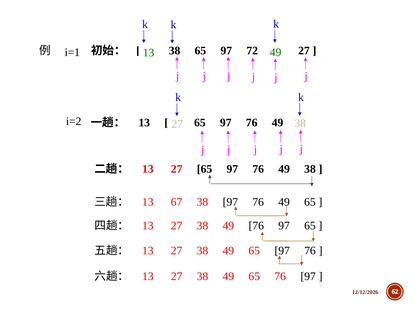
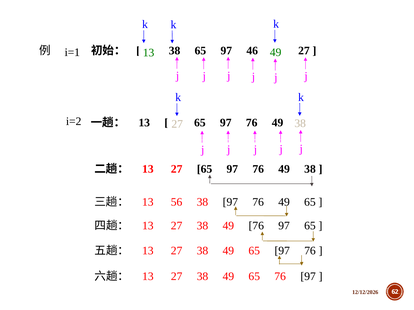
72: 72 -> 46
67: 67 -> 56
